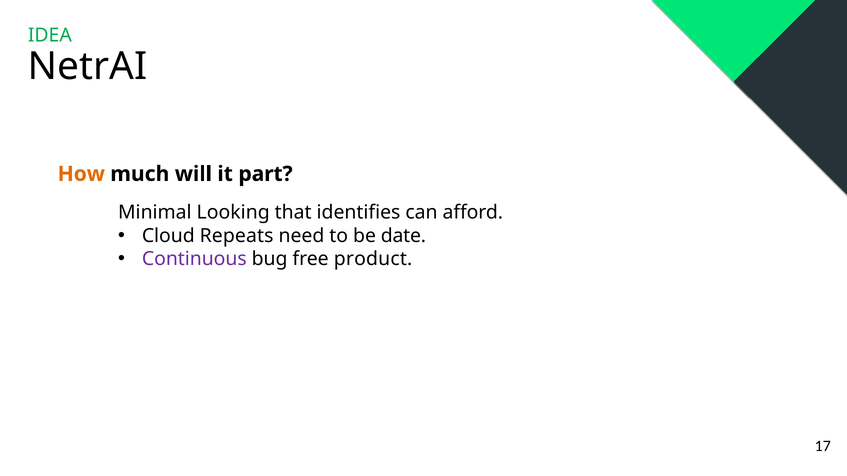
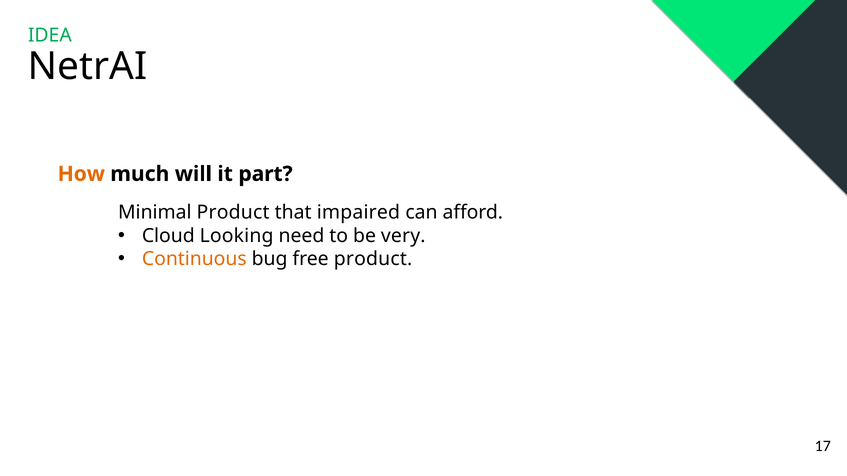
Minimal Looking: Looking -> Product
identifies: identifies -> impaired
Repeats: Repeats -> Looking
date: date -> very
Continuous colour: purple -> orange
